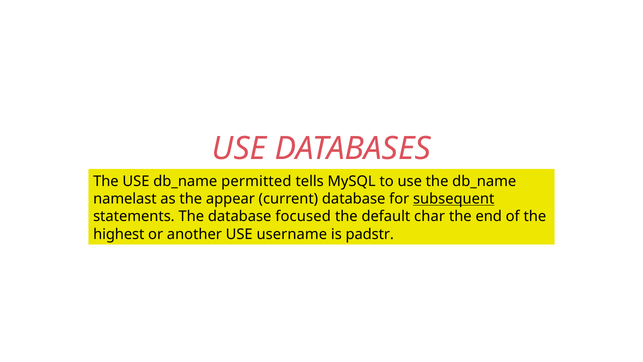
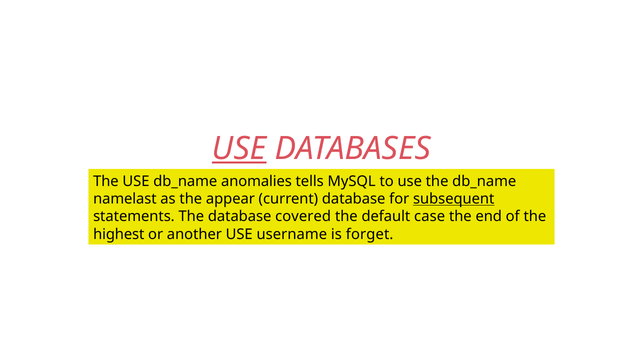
USE at (239, 148) underline: none -> present
permitted: permitted -> anomalies
focused: focused -> covered
char: char -> case
padstr: padstr -> forget
